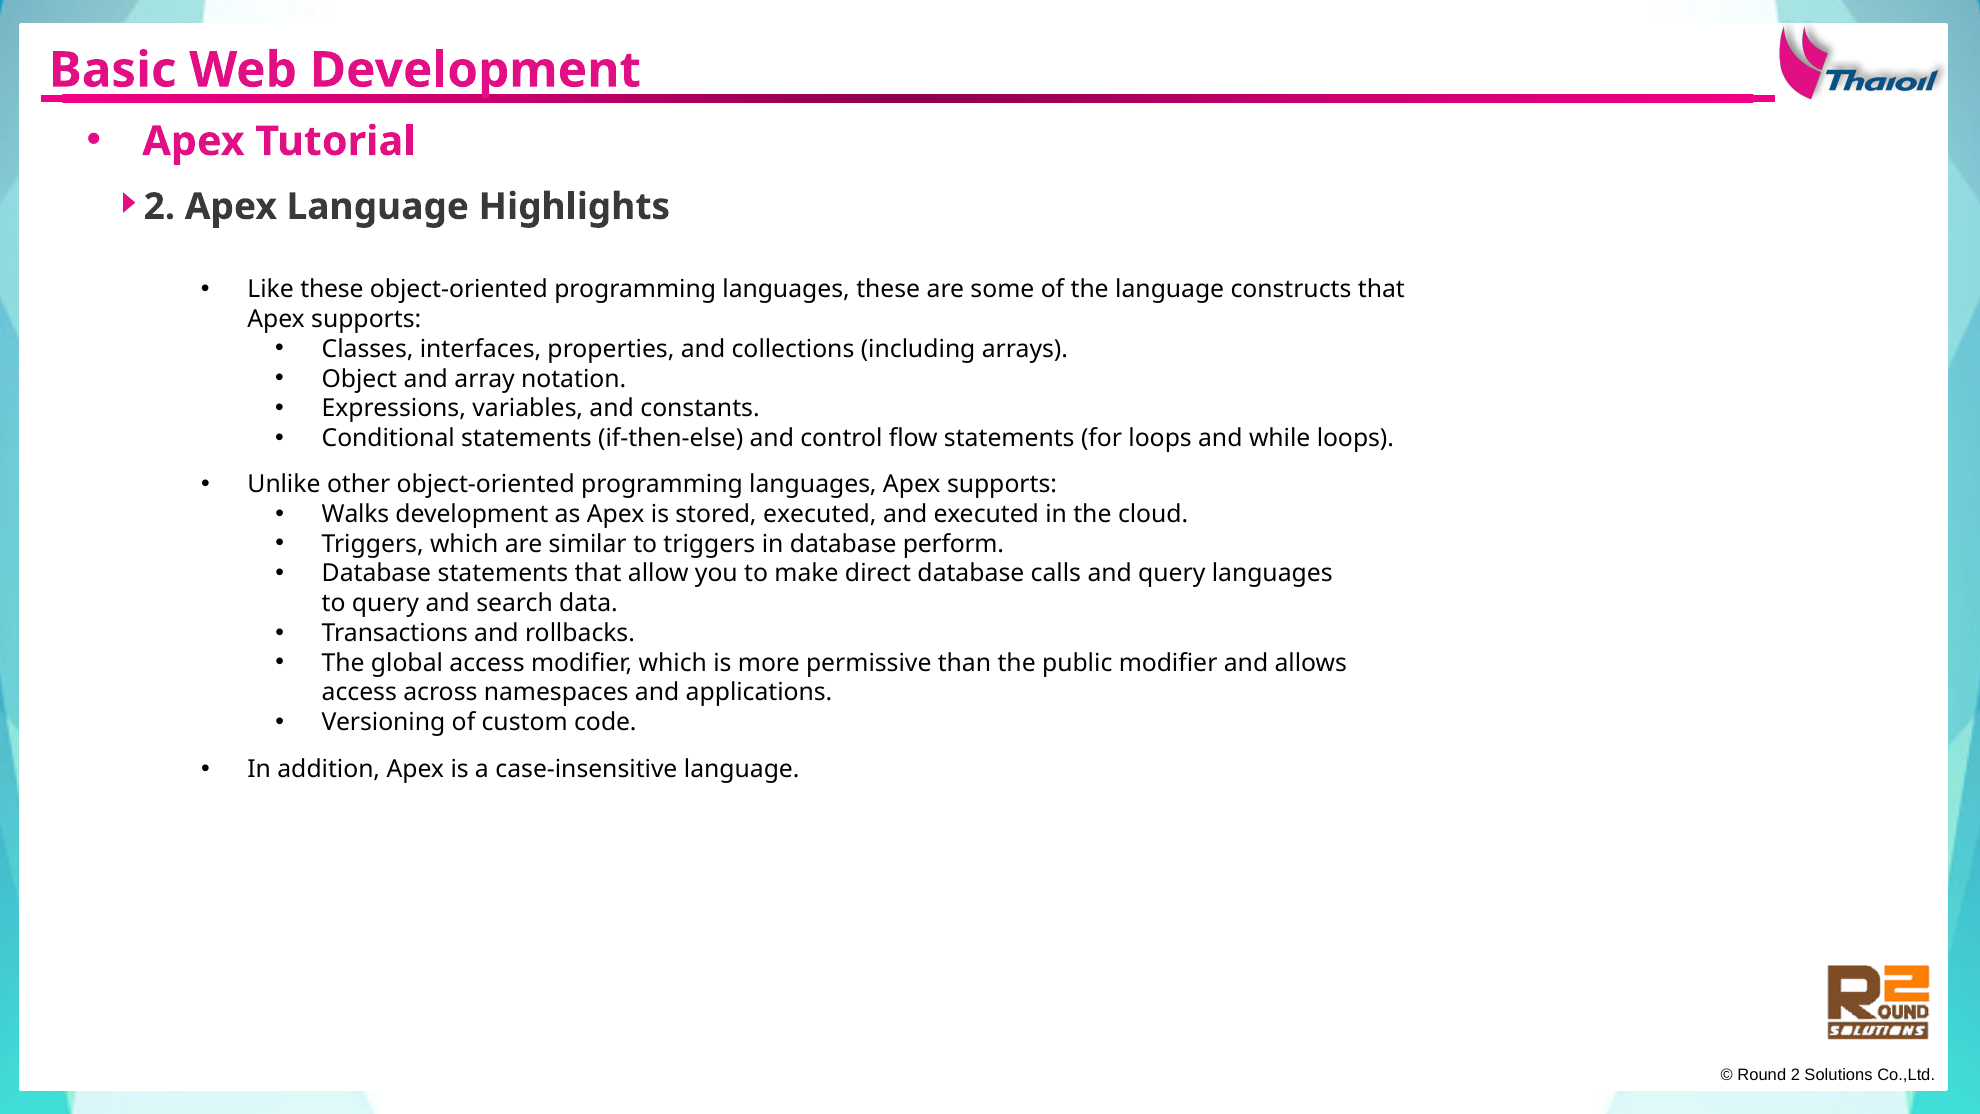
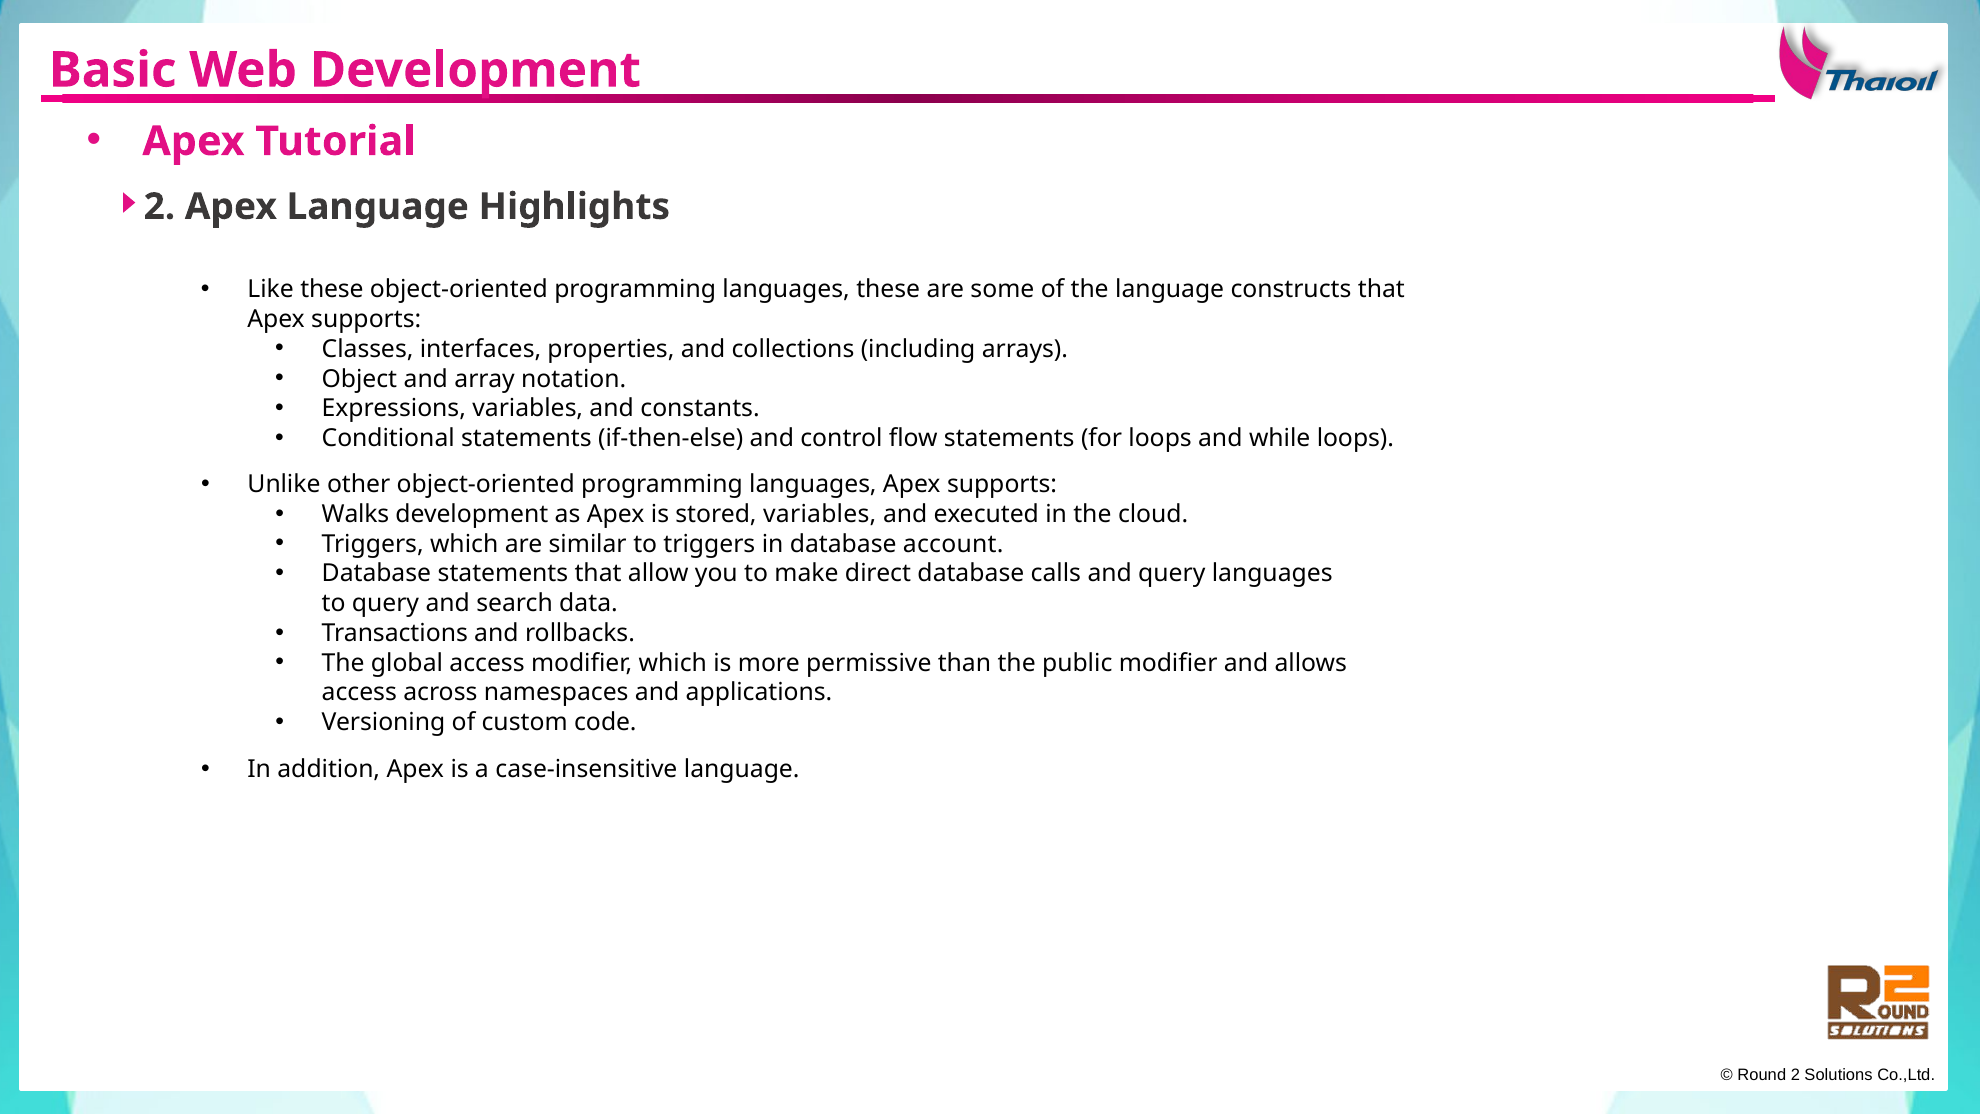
stored executed: executed -> variables
perform: perform -> account
